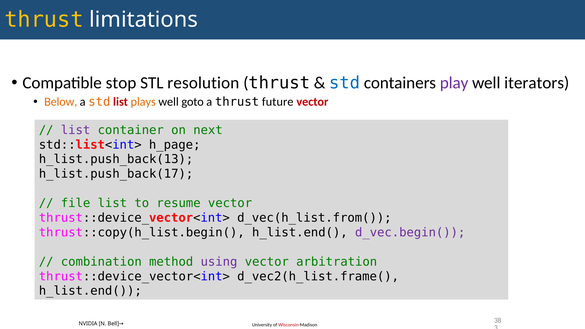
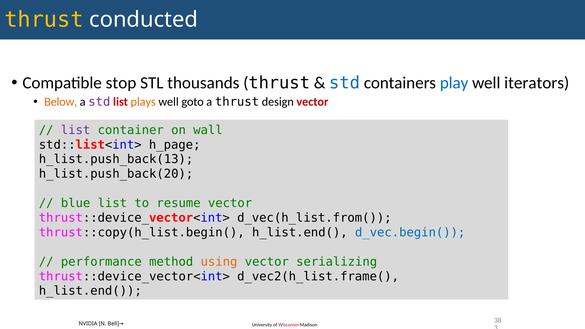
limitations: limitations -> conducted
resolution: resolution -> thousands
play colour: purple -> blue
std at (99, 102) colour: orange -> purple
future: future -> design
next: next -> wall
h_list.push_back(17: h_list.push_back(17 -> h_list.push_back(20
file: file -> blue
d_vec.begin( colour: purple -> blue
combination: combination -> performance
using colour: purple -> orange
arbitration: arbitration -> serializing
